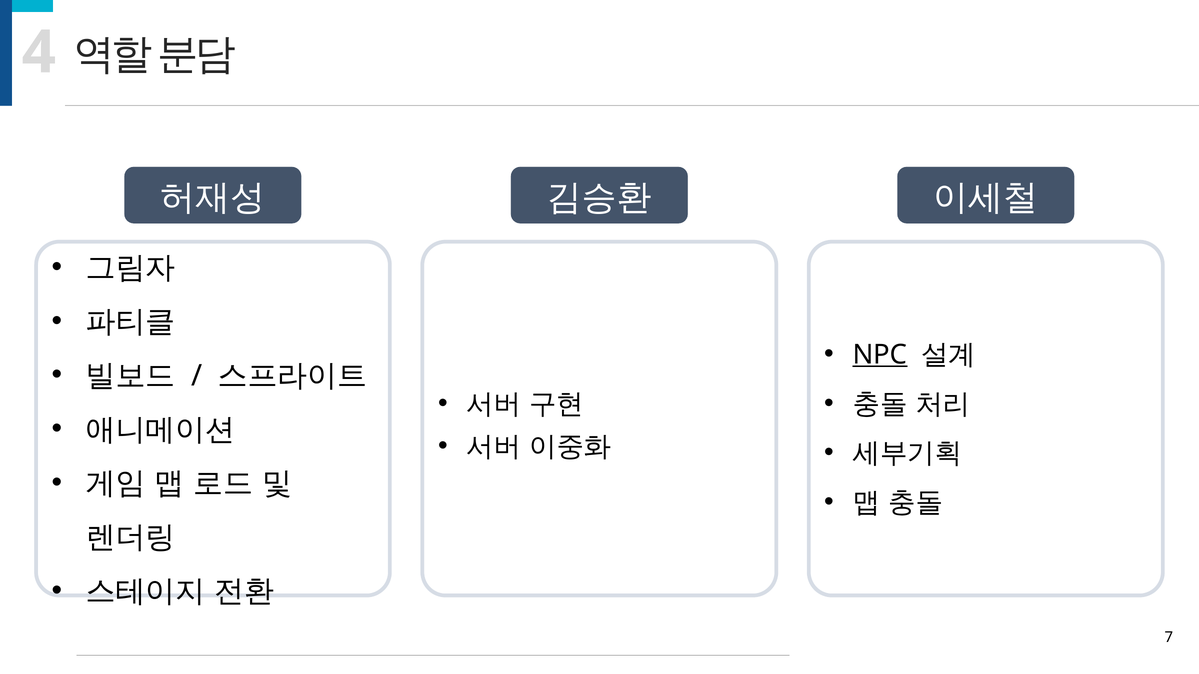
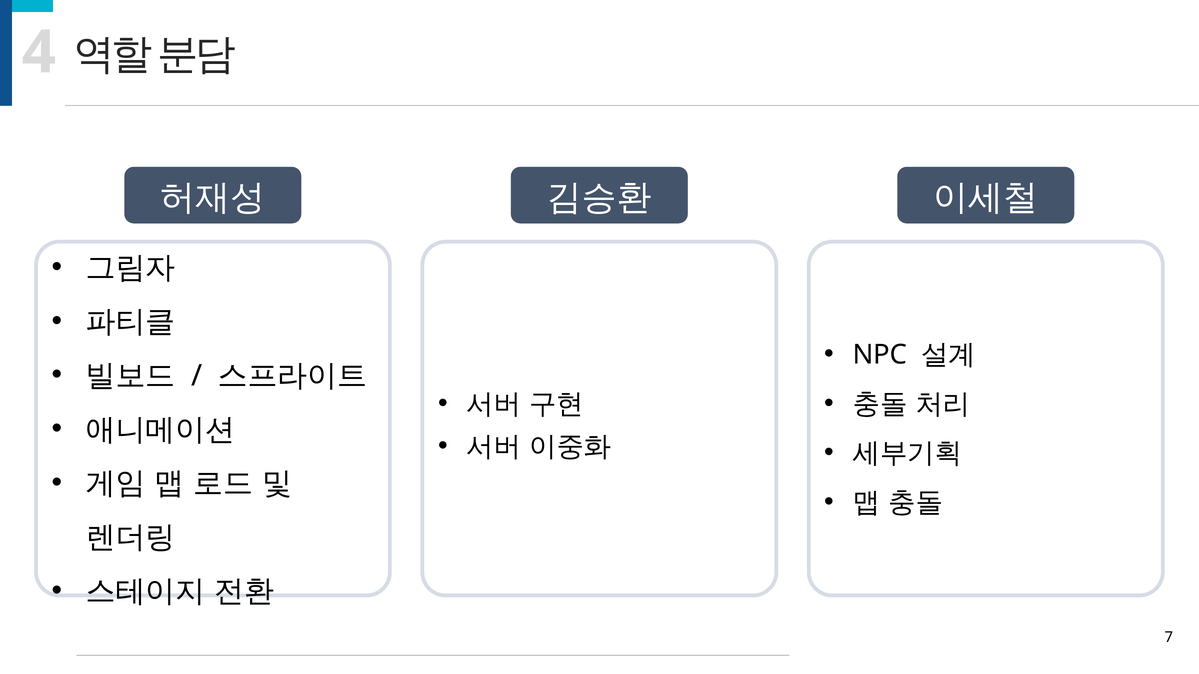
NPC underline: present -> none
